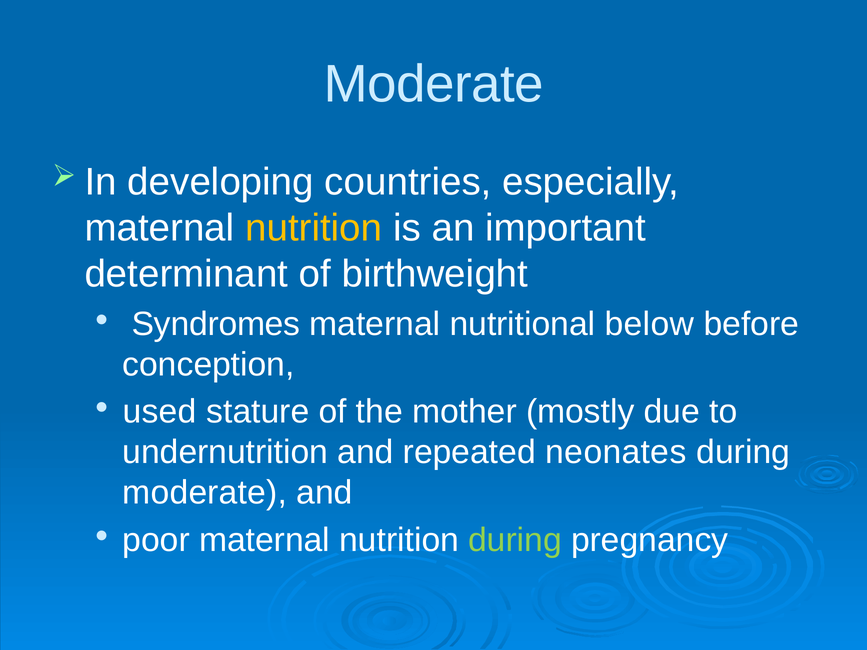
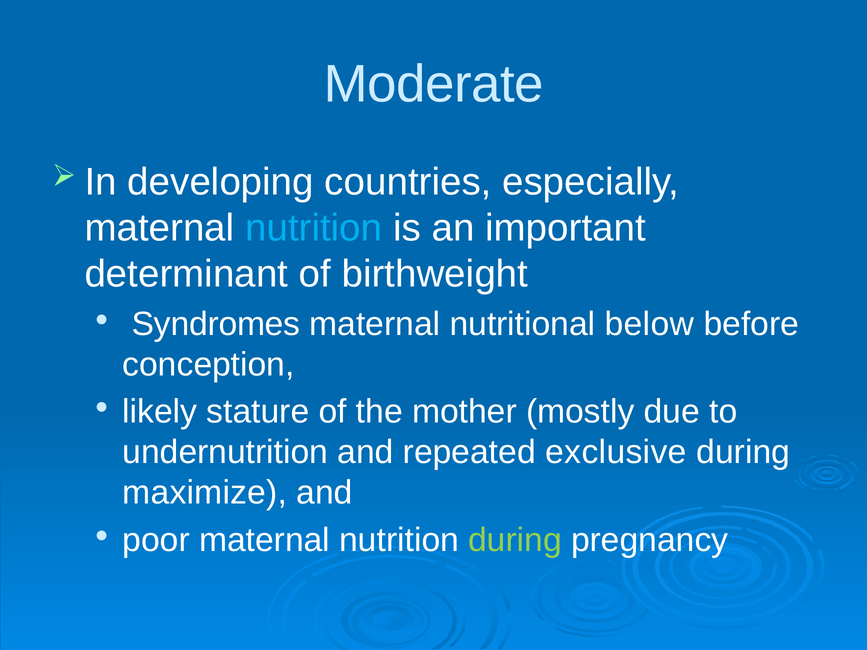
nutrition at (314, 228) colour: yellow -> light blue
used: used -> likely
neonates: neonates -> exclusive
moderate at (205, 493): moderate -> maximize
